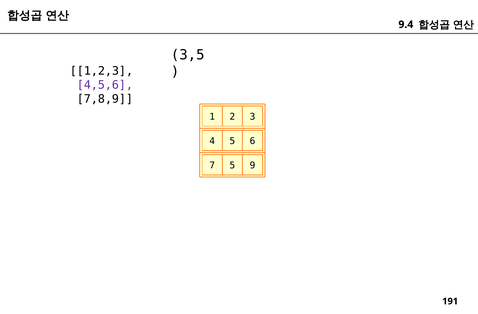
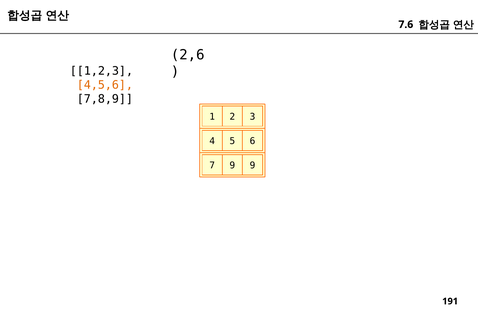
9.4: 9.4 -> 7.6
3,5: 3,5 -> 2,6
4,5,6 colour: purple -> orange
7 5: 5 -> 9
